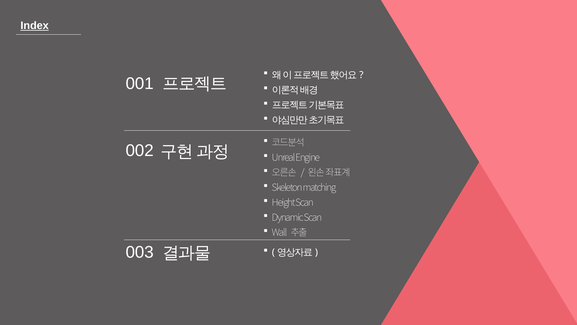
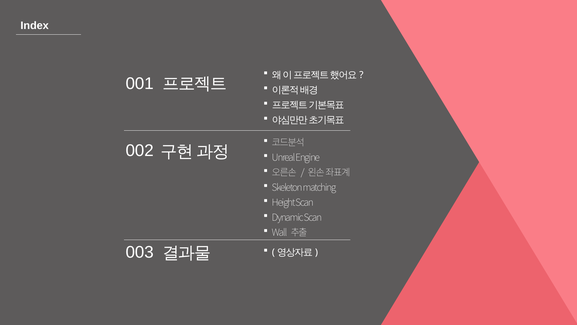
Index underline: present -> none
